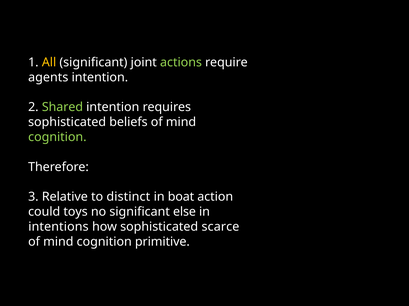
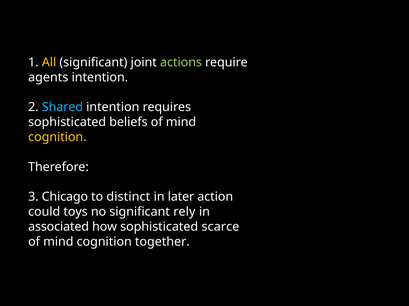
Shared colour: light green -> light blue
cognition at (57, 137) colour: light green -> yellow
Relative: Relative -> Chicago
boat: boat -> later
else: else -> rely
intentions: intentions -> associated
primitive: primitive -> together
